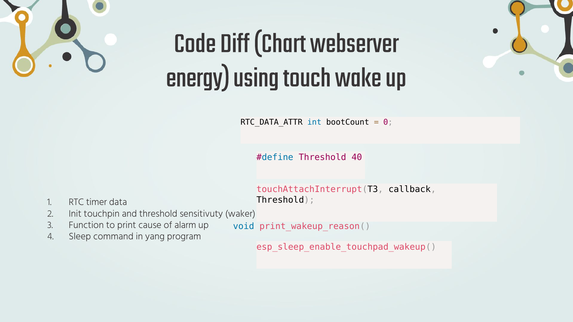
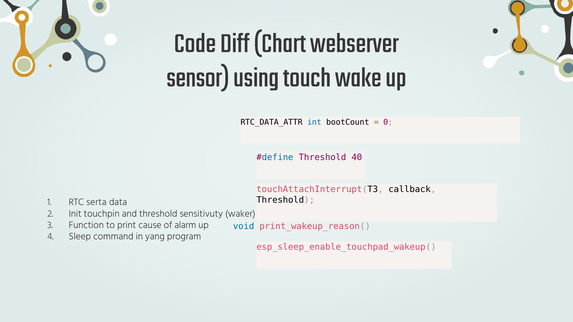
energy: energy -> sensor
timer: timer -> serta
